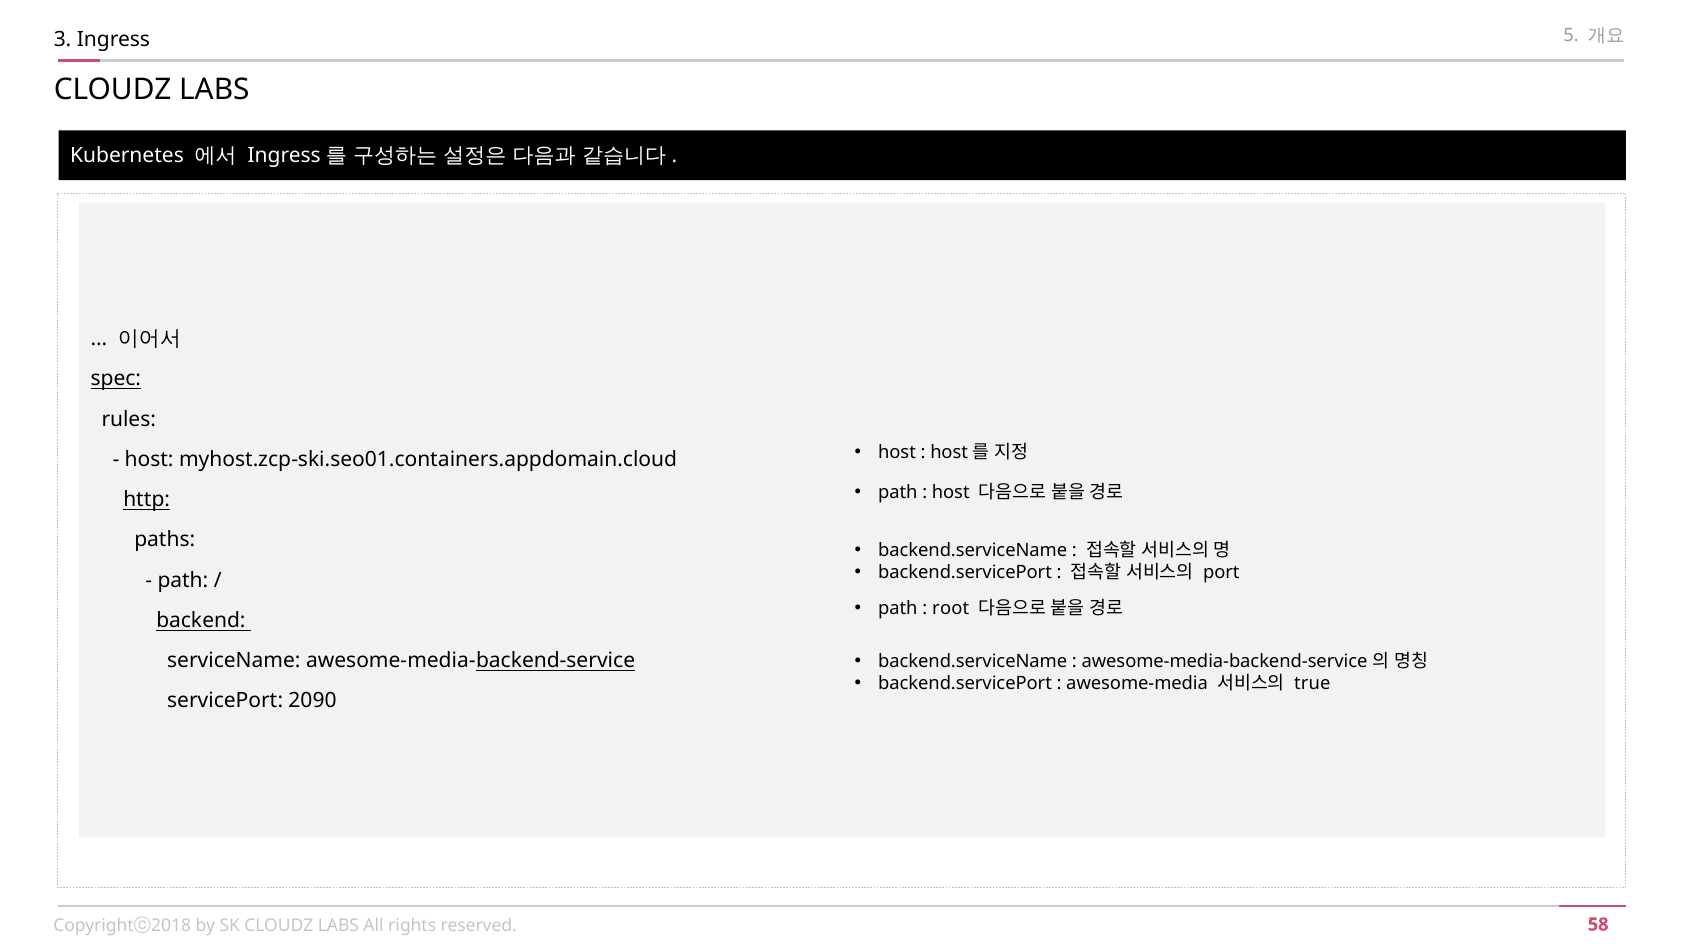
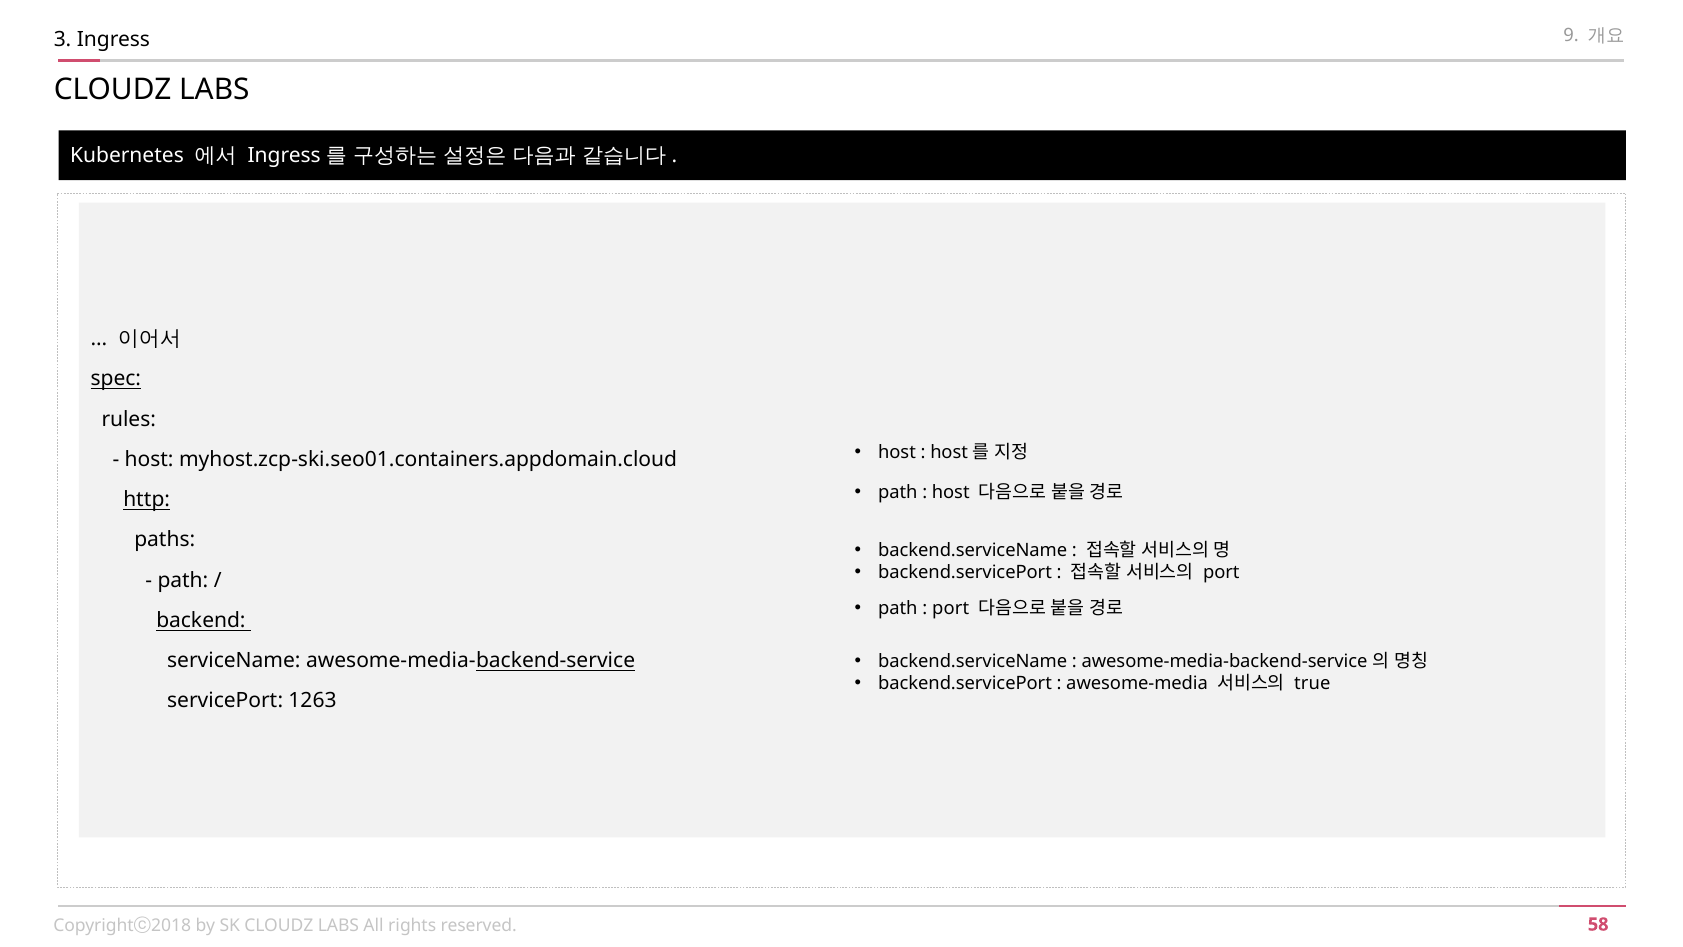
5: 5 -> 9
root at (951, 608): root -> port
2090: 2090 -> 1263
